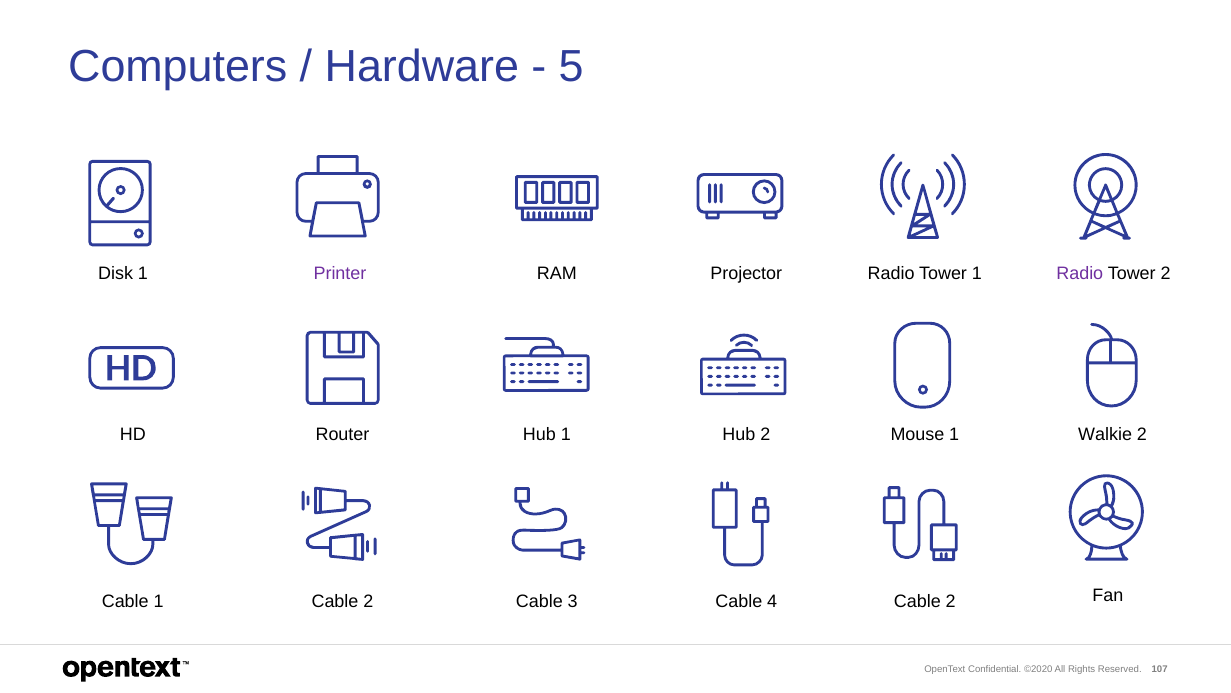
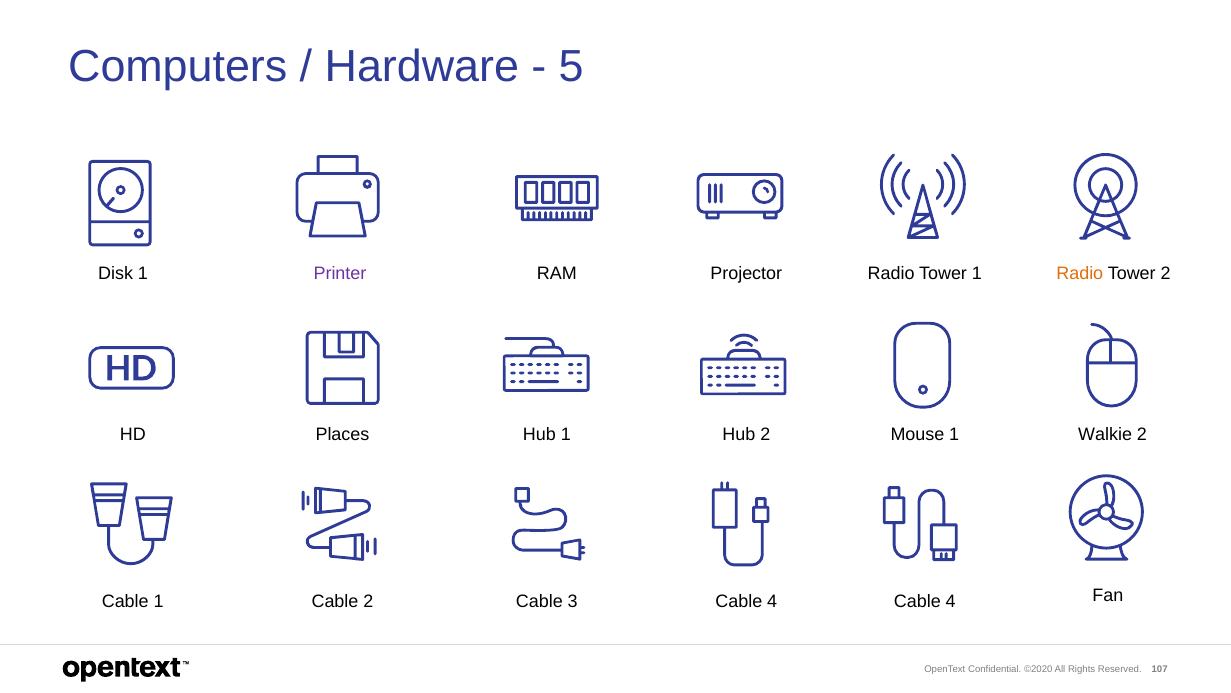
Radio at (1080, 273) colour: purple -> orange
Router: Router -> Places
2 at (951, 601): 2 -> 4
